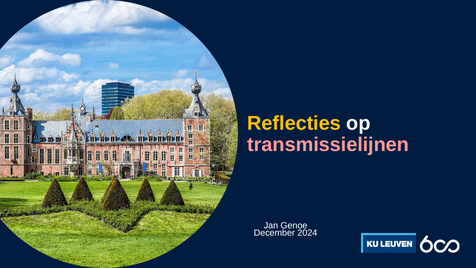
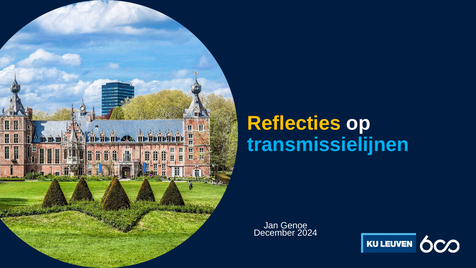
transmissielijnen colour: pink -> light blue
